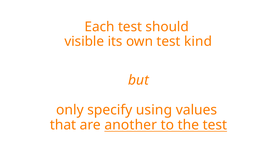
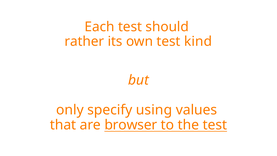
visible: visible -> rather
another: another -> browser
